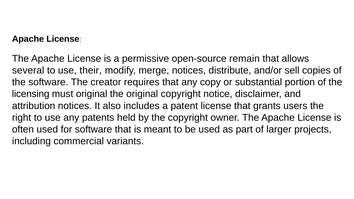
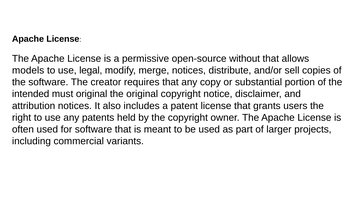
remain: remain -> without
several: several -> models
their: their -> legal
licensing: licensing -> intended
